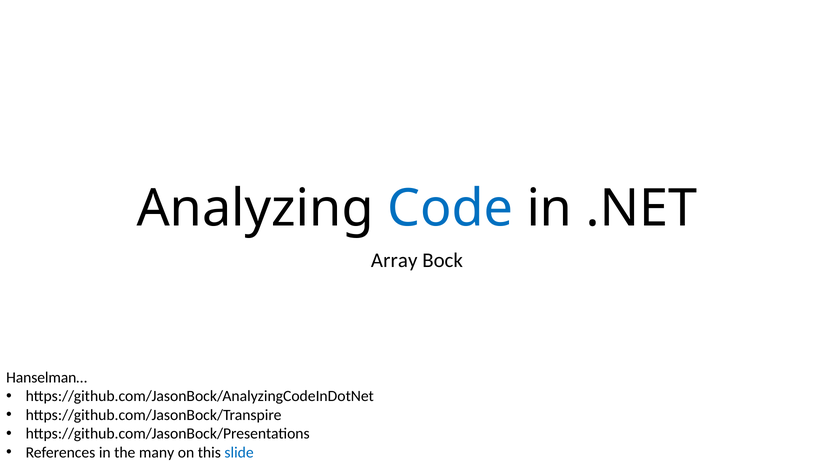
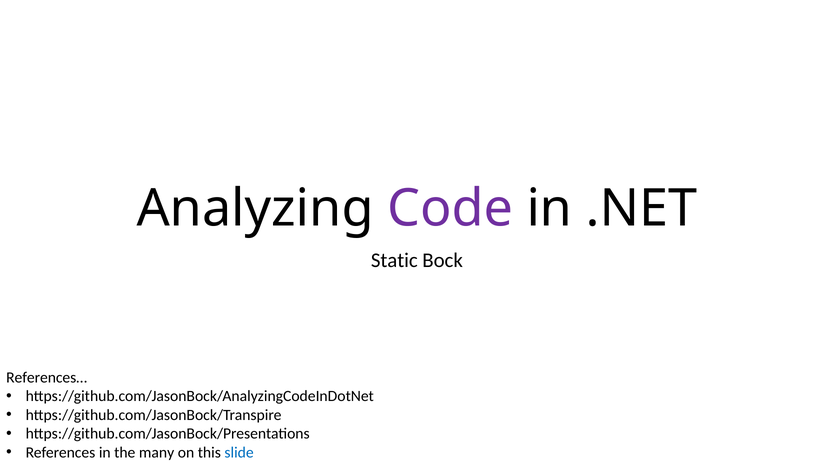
Code colour: blue -> purple
Array: Array -> Static
Hanselman…: Hanselman… -> References…
